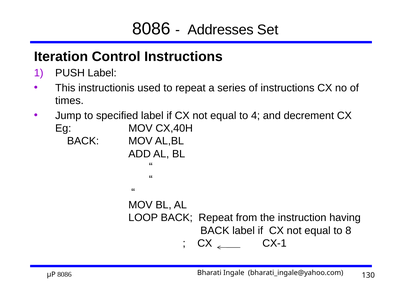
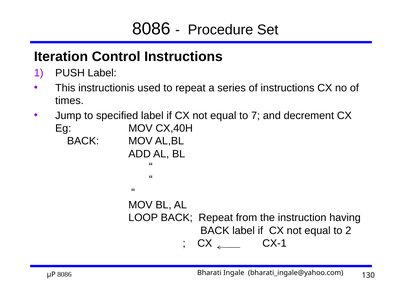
Addresses: Addresses -> Procedure
4: 4 -> 7
8: 8 -> 2
